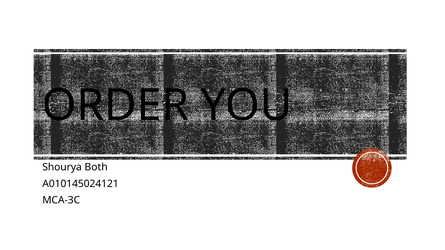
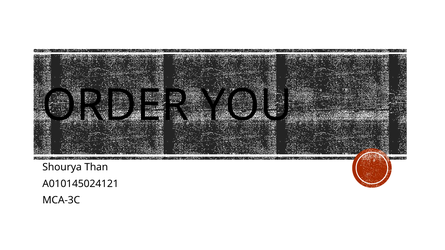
Both: Both -> Than
